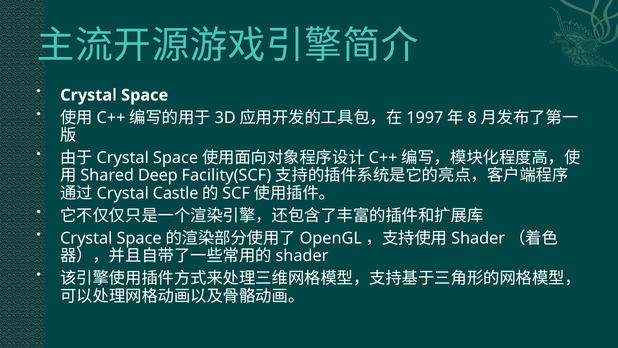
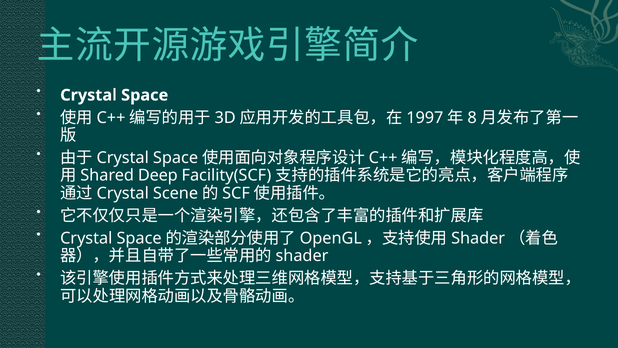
Castle: Castle -> Scene
